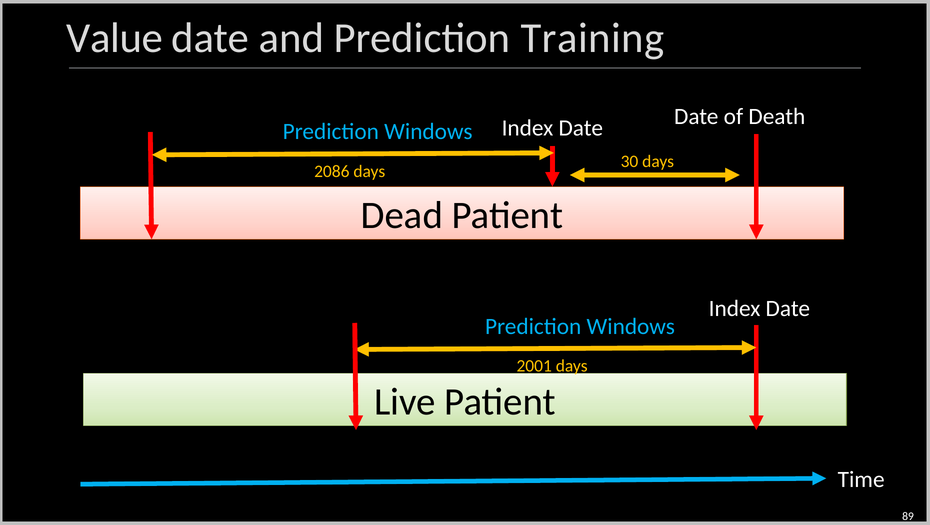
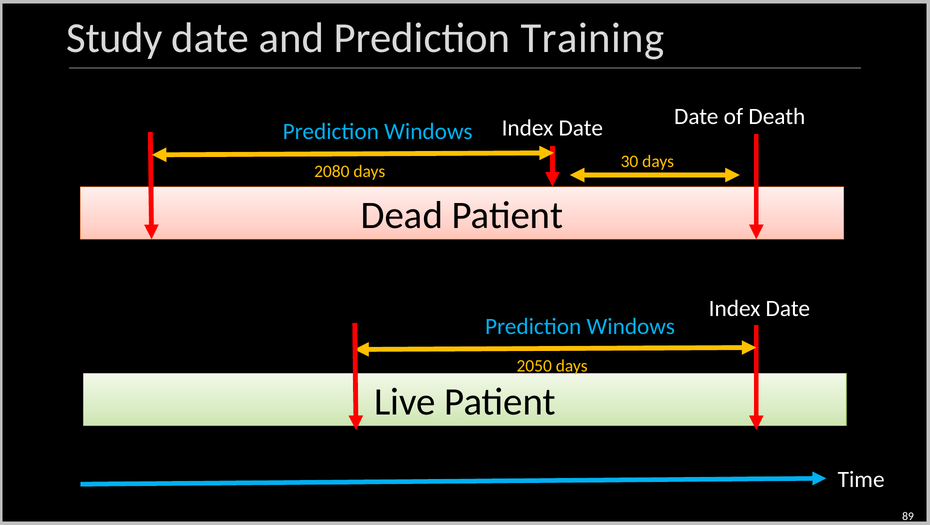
Value: Value -> Study
2086: 2086 -> 2080
2001: 2001 -> 2050
